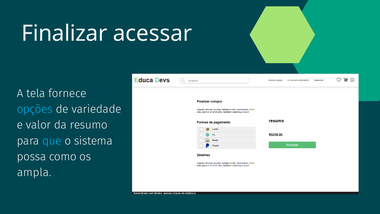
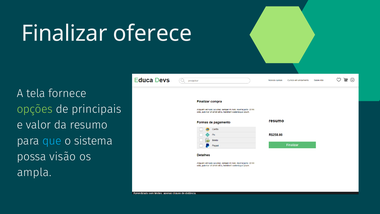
acessar: acessar -> oferece
opções colour: light blue -> light green
variedade: variedade -> principais
como: como -> visão
